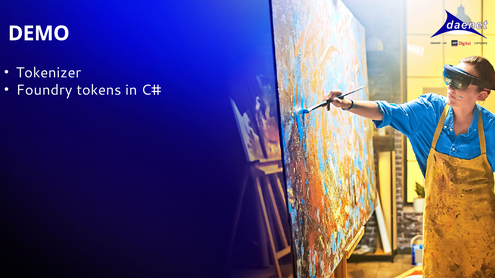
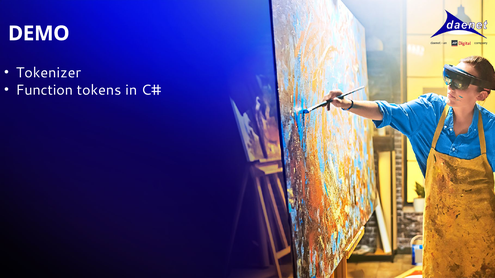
Foundry: Foundry -> Function
